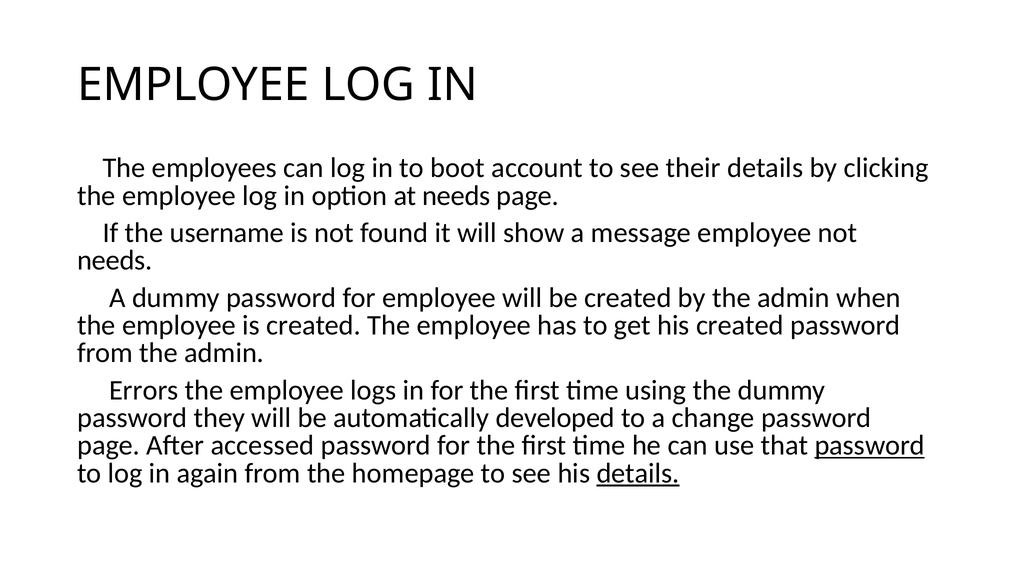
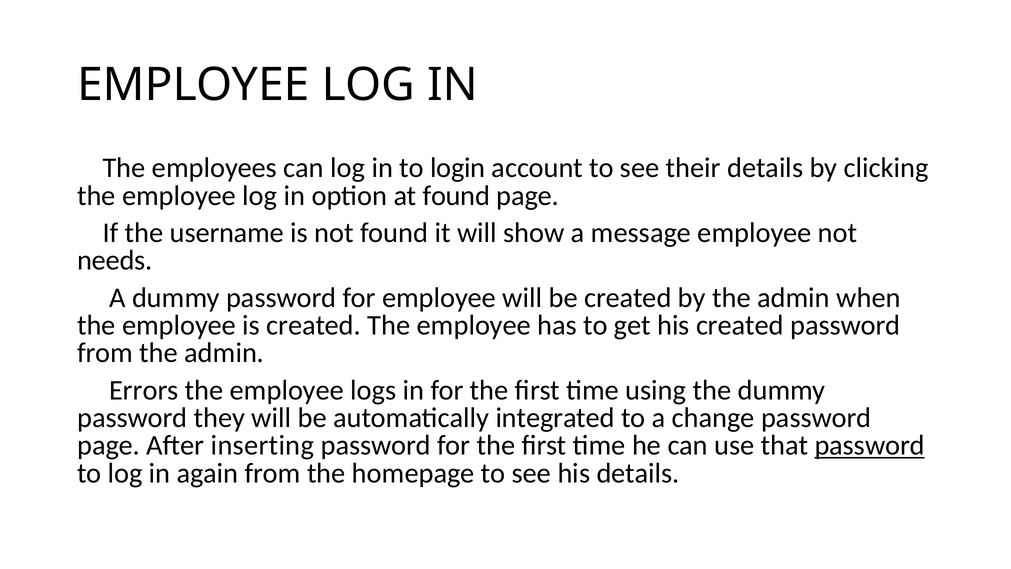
boot: boot -> login
at needs: needs -> found
developed: developed -> integrated
accessed: accessed -> inserting
details at (638, 473) underline: present -> none
